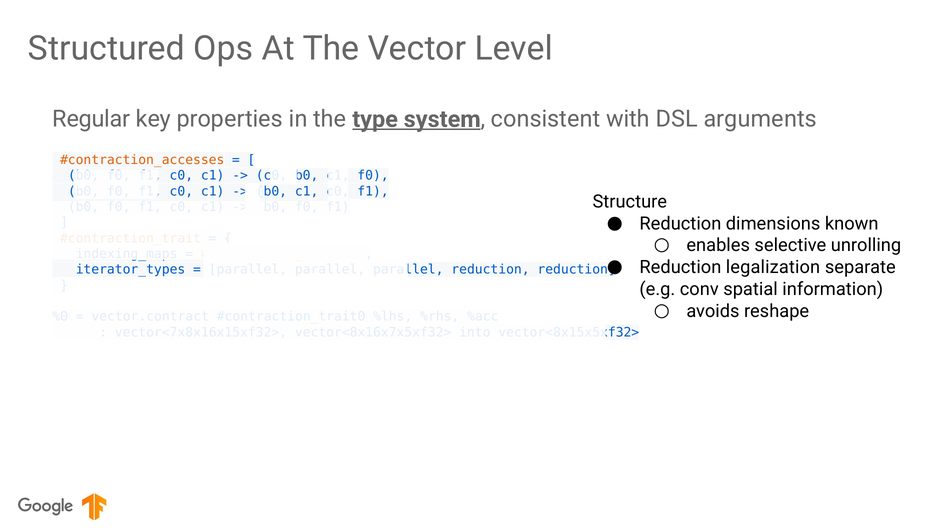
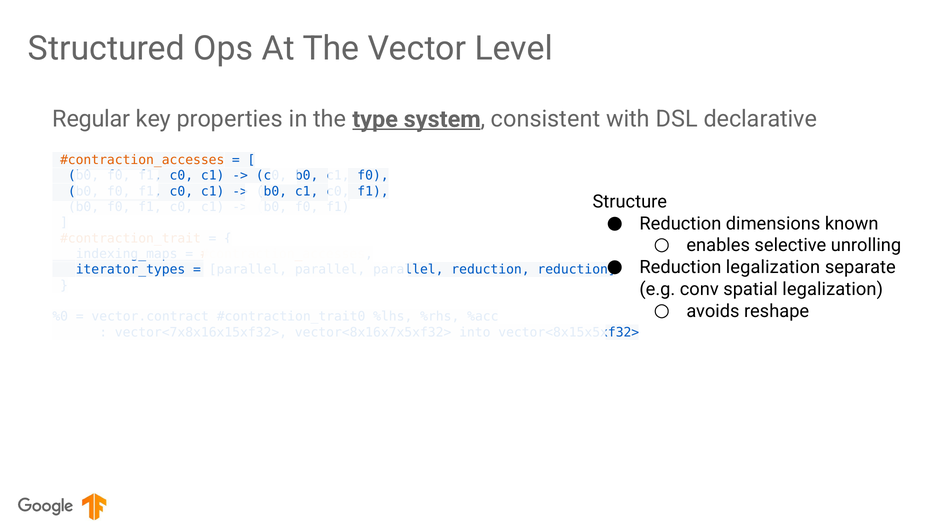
arguments: arguments -> declarative
spatial information: information -> legalization
